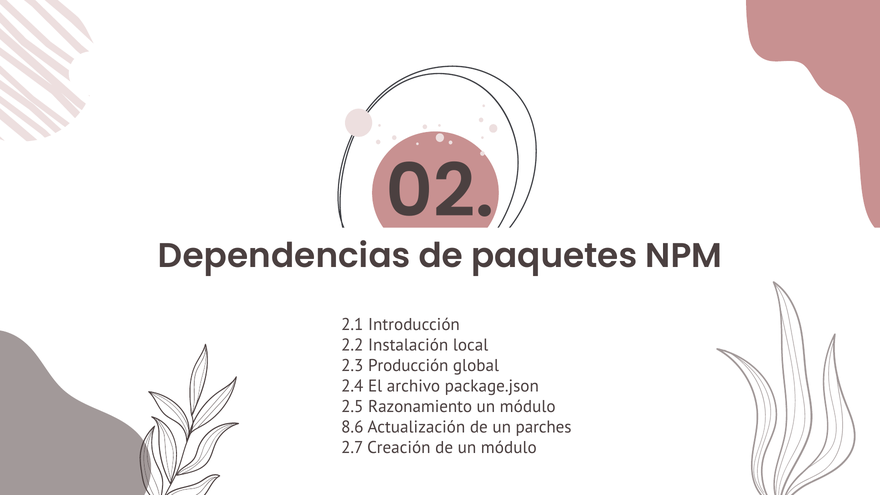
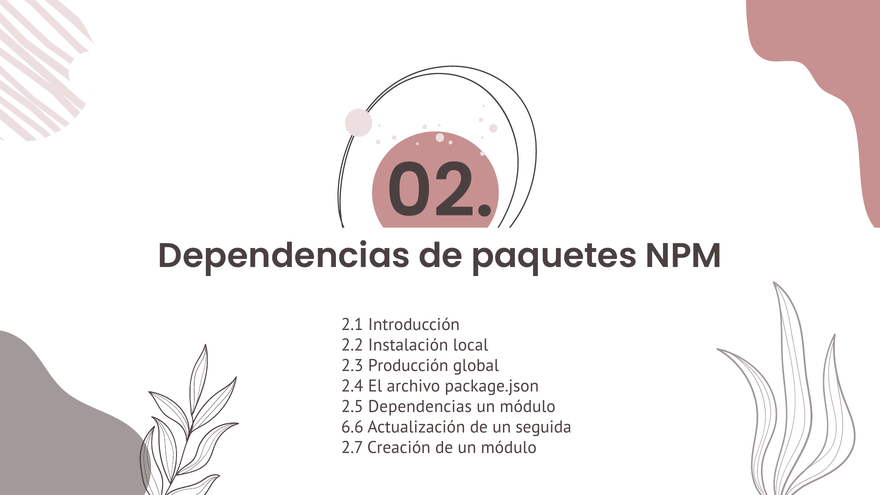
2.5 Razonamiento: Razonamiento -> Dependencias
8.6: 8.6 -> 6.6
parches: parches -> seguida
